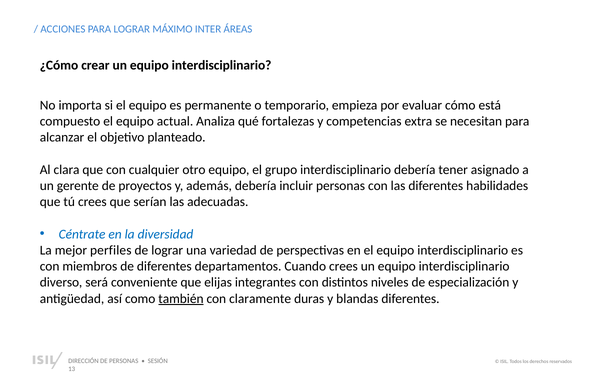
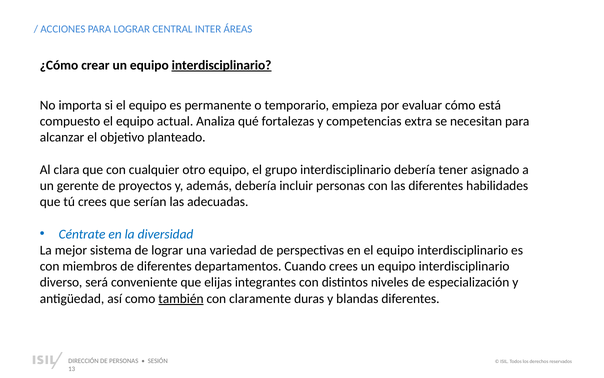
MÁXIMO: MÁXIMO -> CENTRAL
interdisciplinario at (222, 65) underline: none -> present
perfiles: perfiles -> sistema
